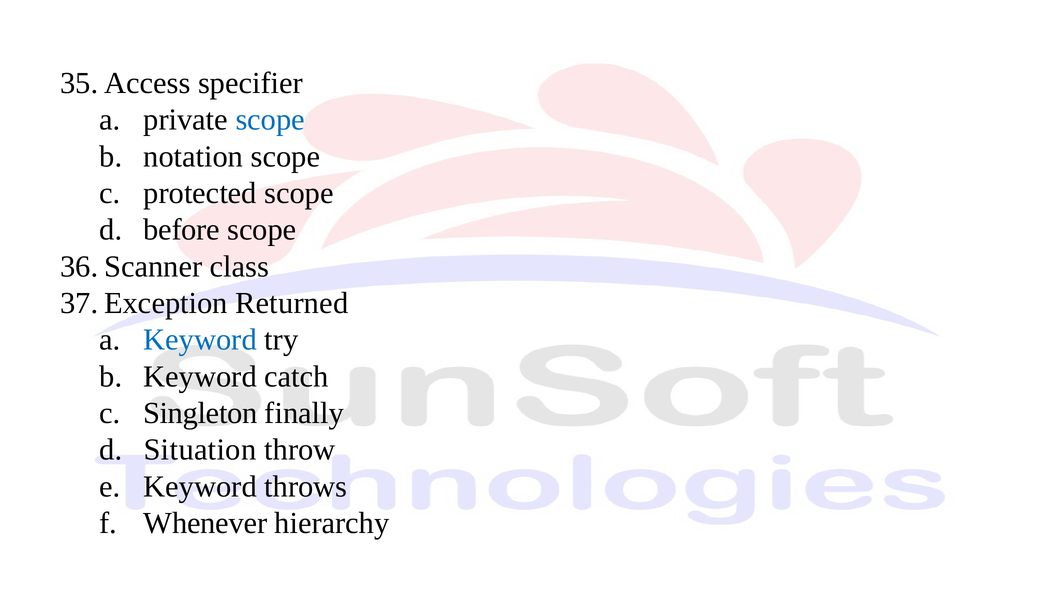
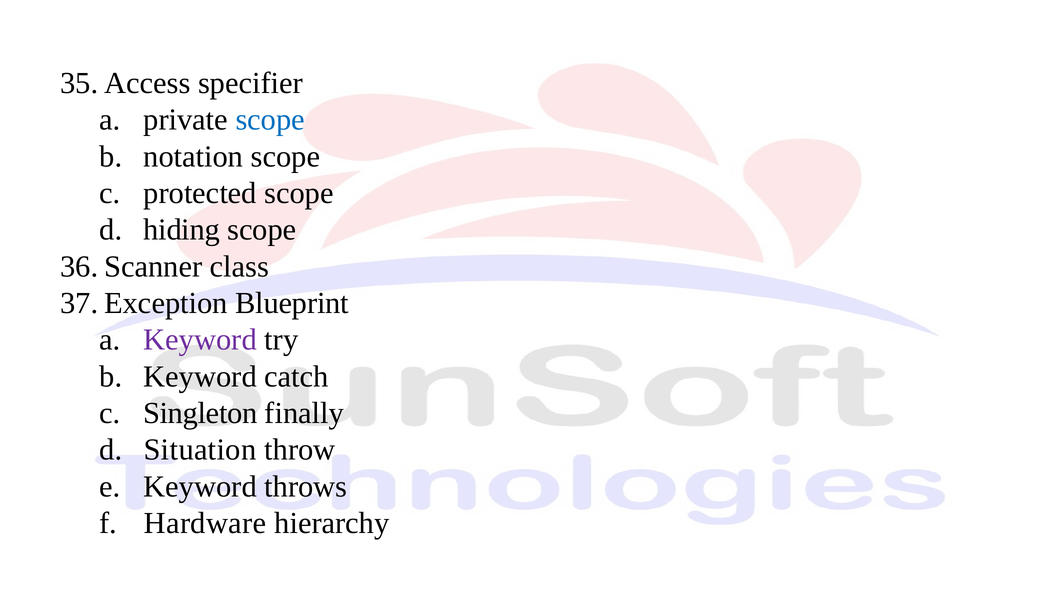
before: before -> hiding
Returned: Returned -> Blueprint
Keyword at (200, 340) colour: blue -> purple
Whenever: Whenever -> Hardware
